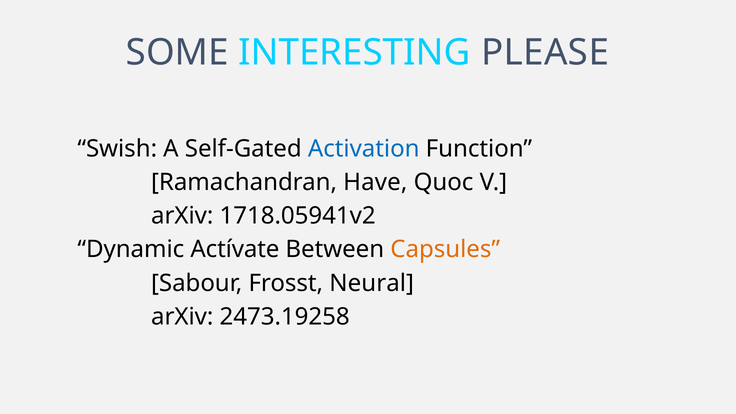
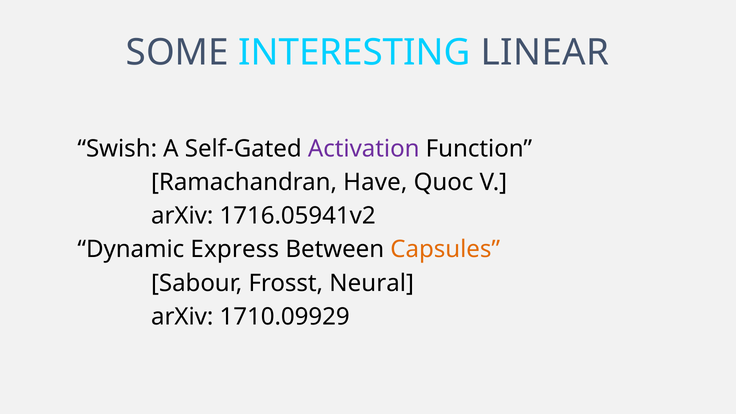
PLEASE: PLEASE -> LINEAR
Activation colour: blue -> purple
1718.05941v2: 1718.05941v2 -> 1716.05941v2
Actívate: Actívate -> Express
2473.19258: 2473.19258 -> 1710.09929
